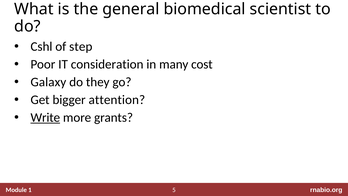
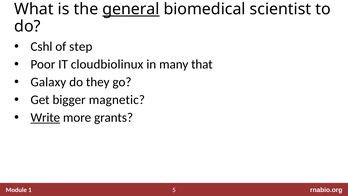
general underline: none -> present
consideration: consideration -> cloudbiolinux
cost: cost -> that
attention: attention -> magnetic
